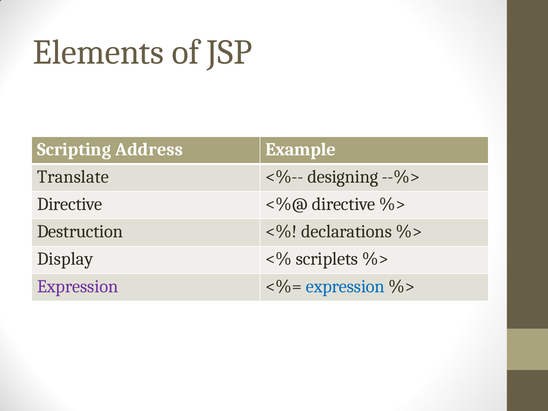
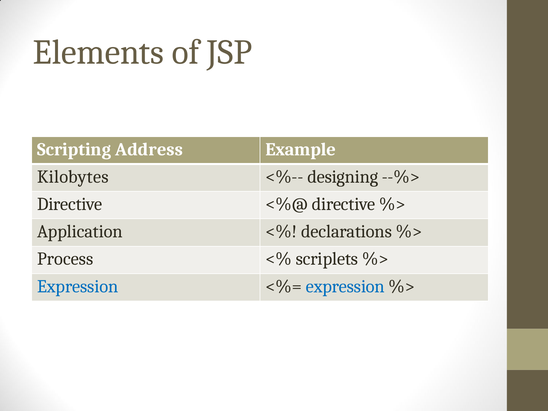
Translate: Translate -> Kilobytes
Destruction: Destruction -> Application
Display: Display -> Process
Expression at (78, 286) colour: purple -> blue
